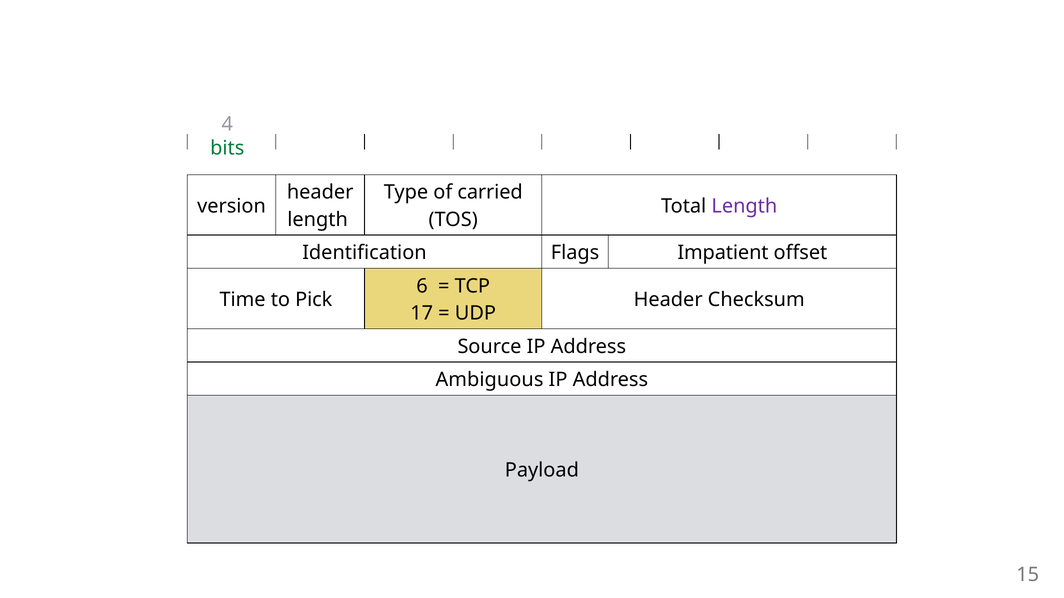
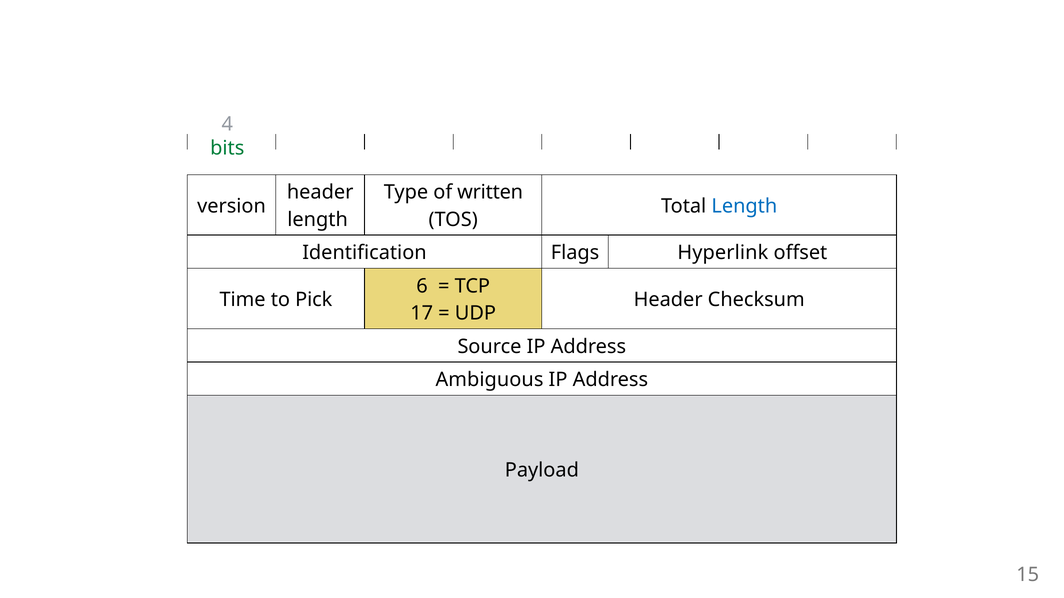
carried: carried -> written
Length at (744, 206) colour: purple -> blue
Impatient: Impatient -> Hyperlink
